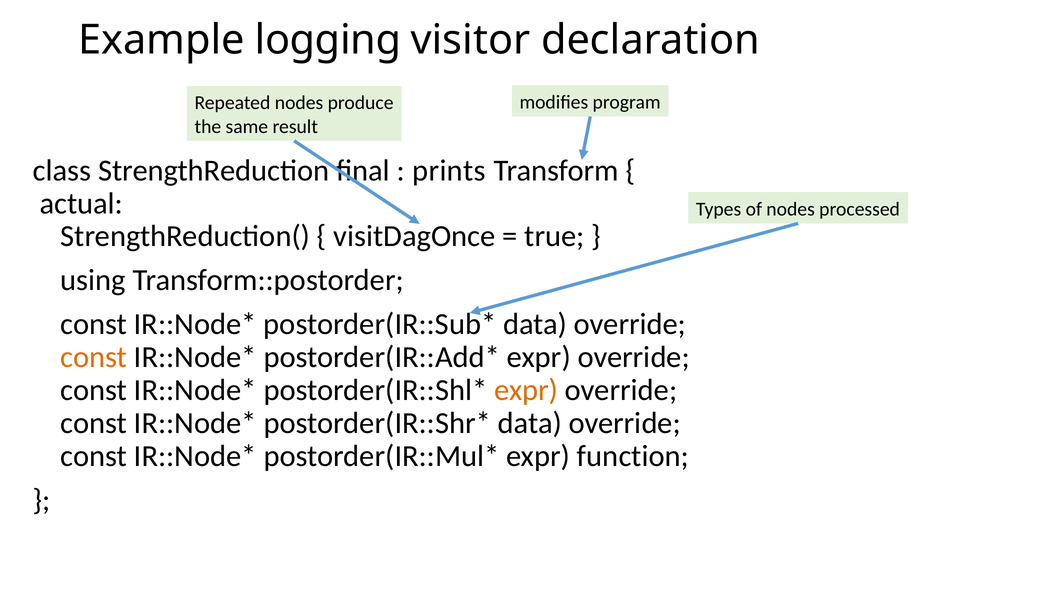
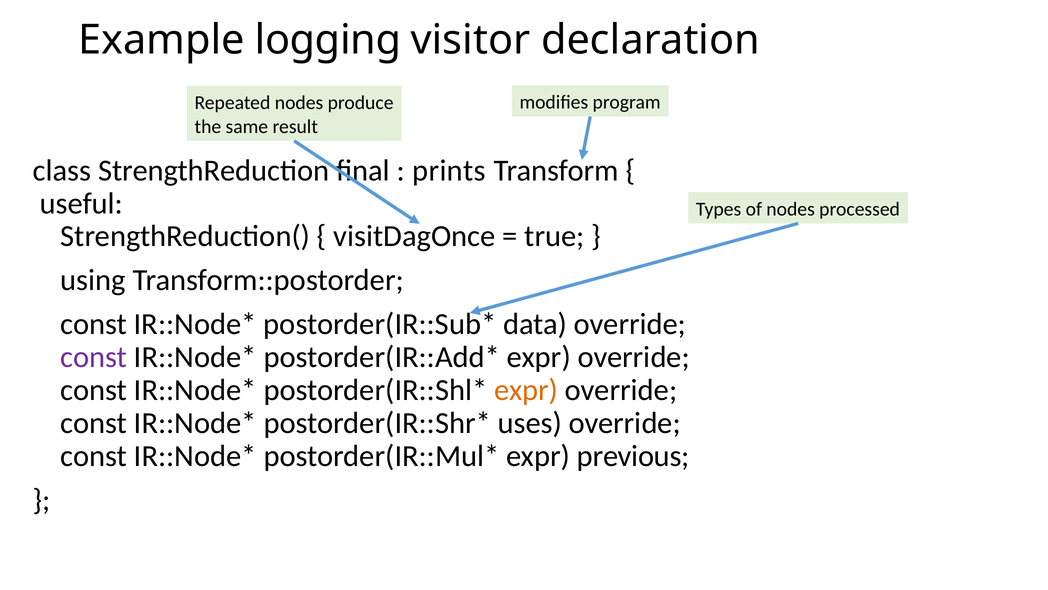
actual: actual -> useful
const at (94, 357) colour: orange -> purple
data at (530, 423): data -> uses
function: function -> previous
